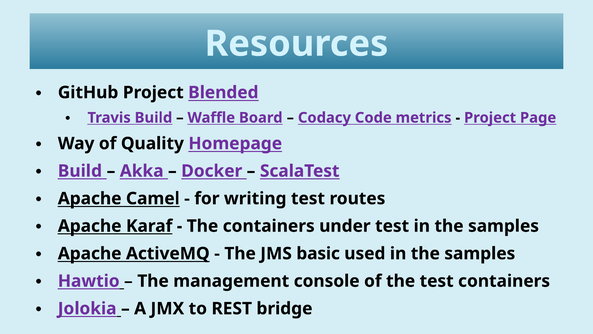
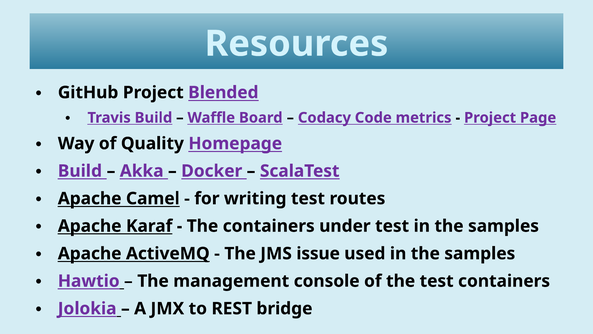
basic: basic -> issue
